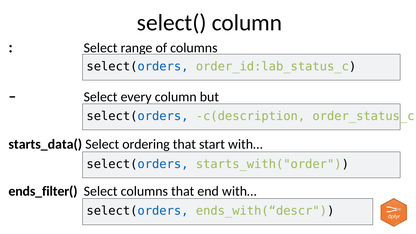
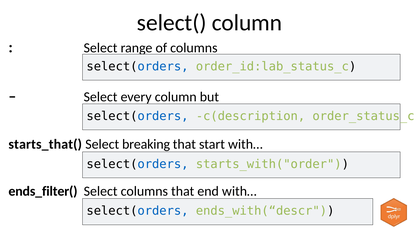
starts_data(: starts_data( -> starts_that(
ordering: ordering -> breaking
